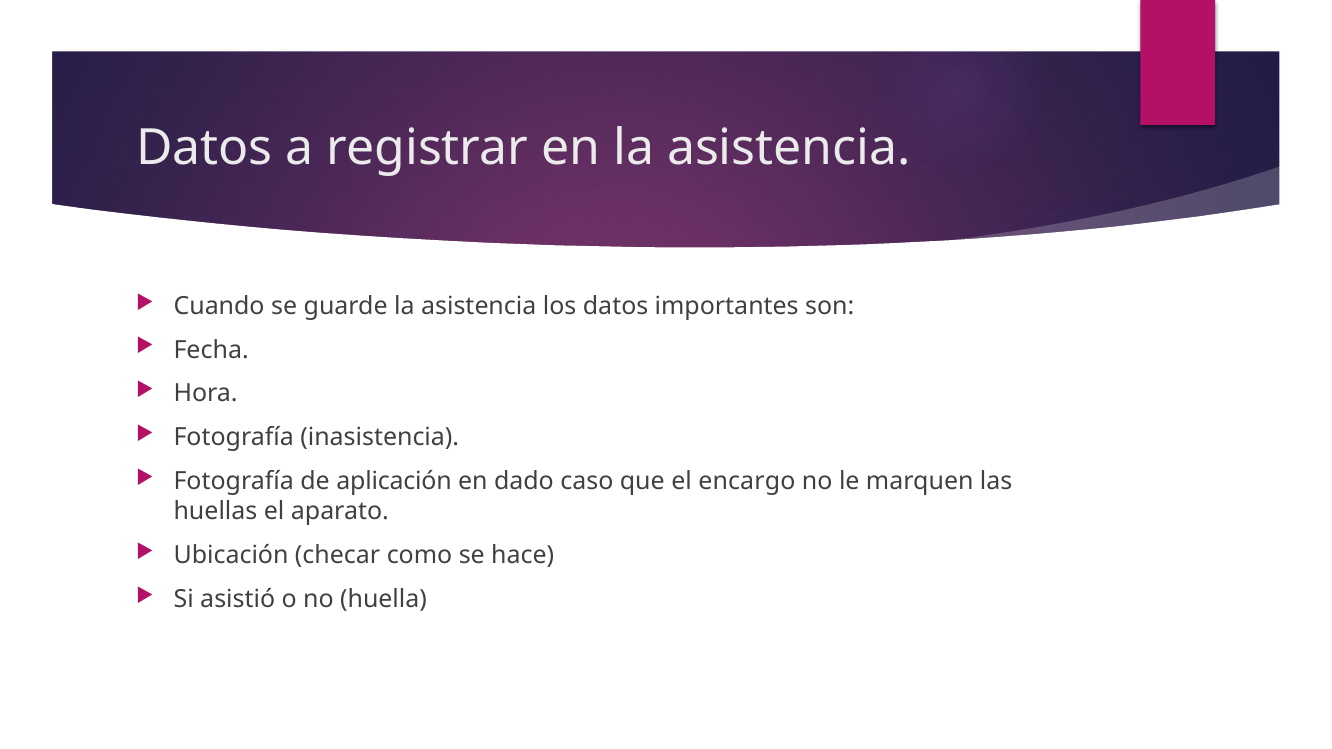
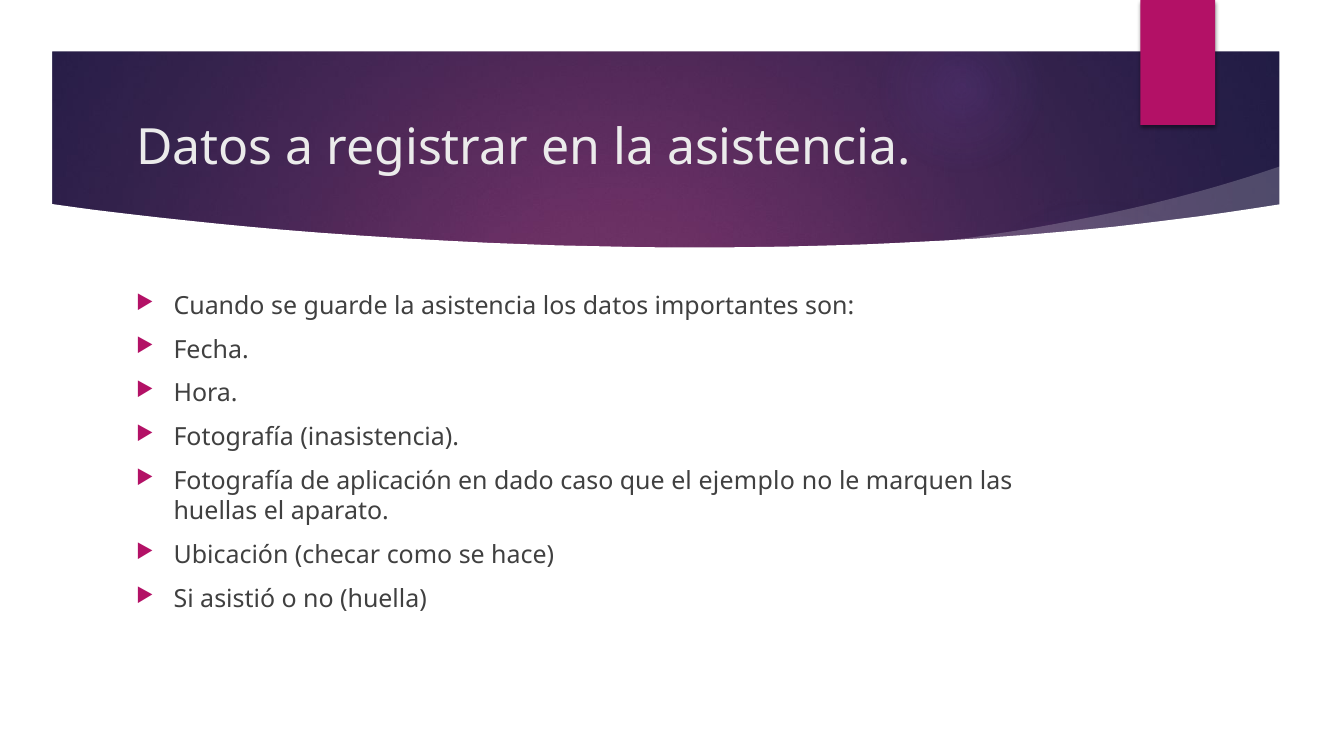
encargo: encargo -> ejemplo
